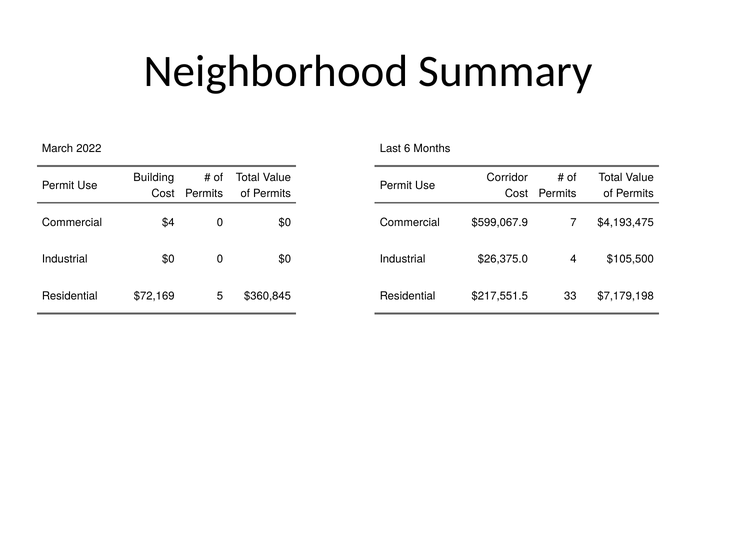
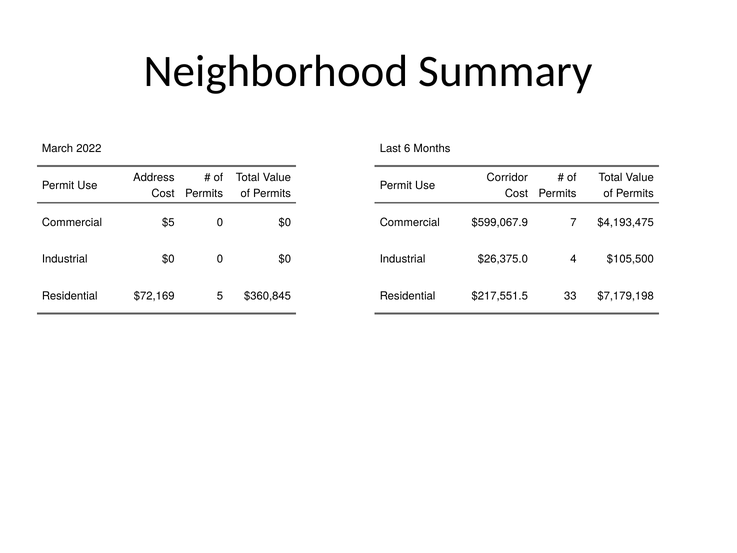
Building: Building -> Address
$4: $4 -> $5
